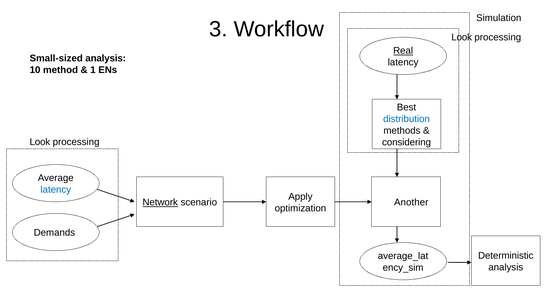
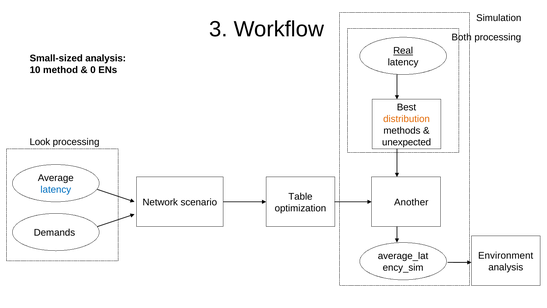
Look at (462, 37): Look -> Both
1: 1 -> 0
distribution colour: blue -> orange
considering: considering -> unexpected
Apply: Apply -> Table
Network underline: present -> none
Deterministic: Deterministic -> Environment
